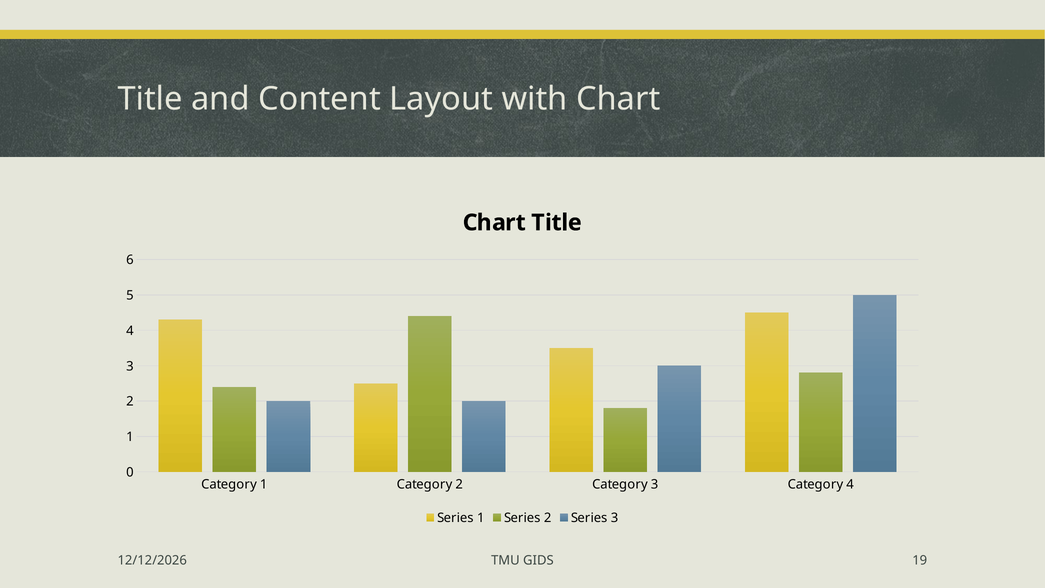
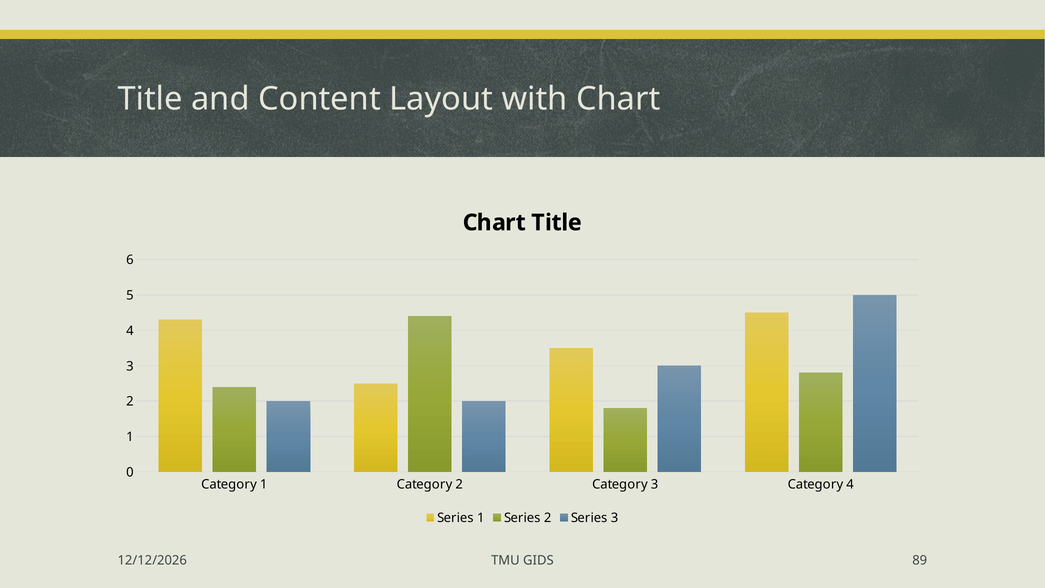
19: 19 -> 89
